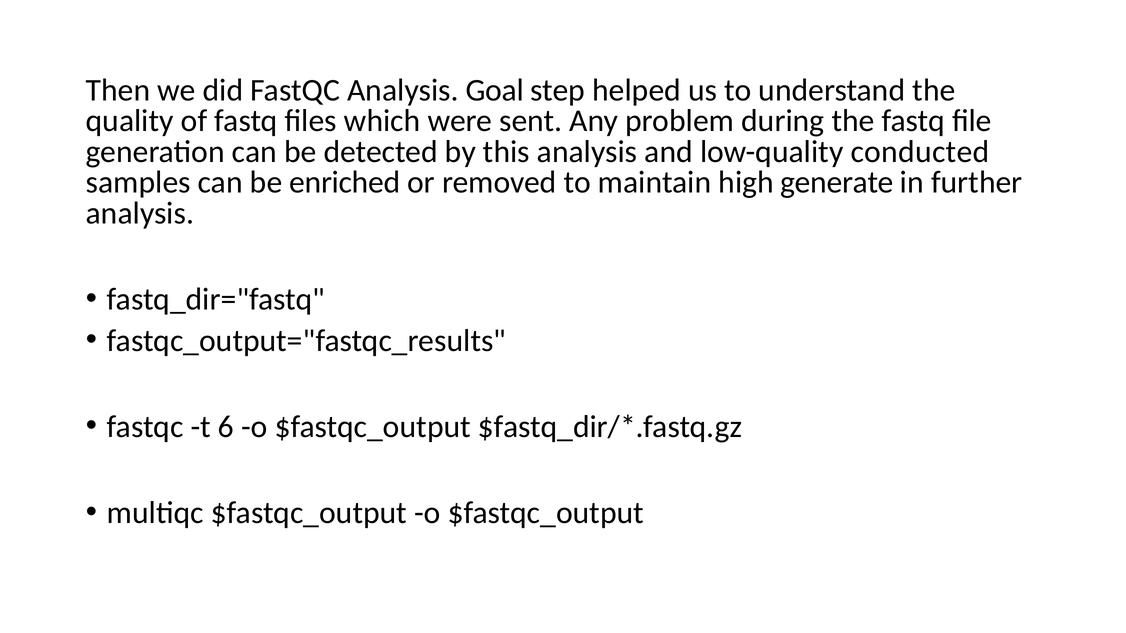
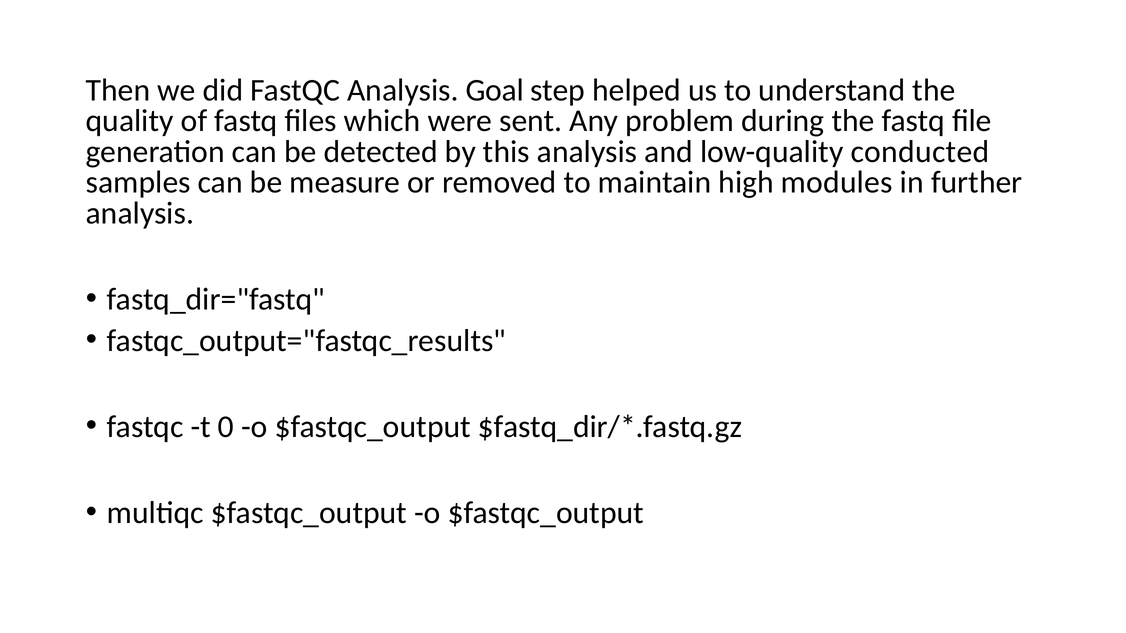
enriched: enriched -> measure
generate: generate -> modules
6: 6 -> 0
